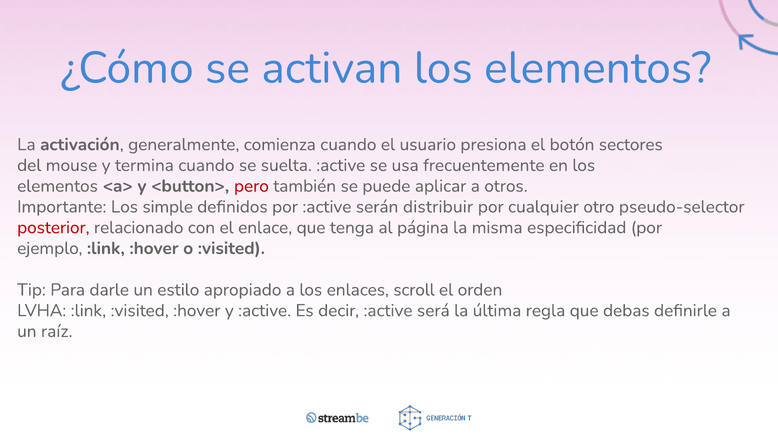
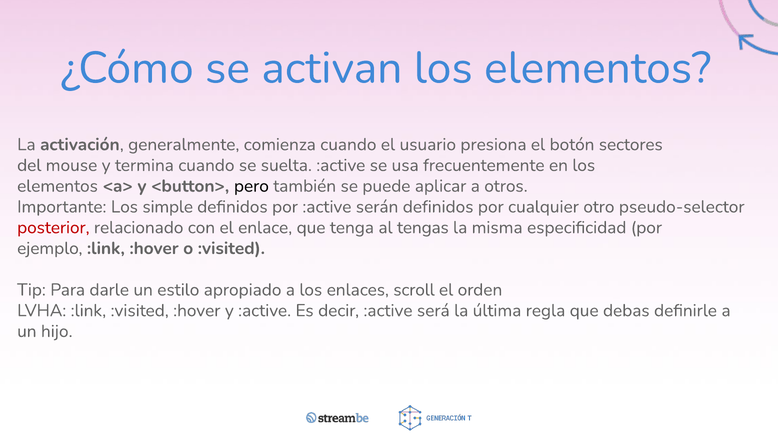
pero colour: red -> black
serán distribuir: distribuir -> definidos
página: página -> tengas
raíz: raíz -> hijo
